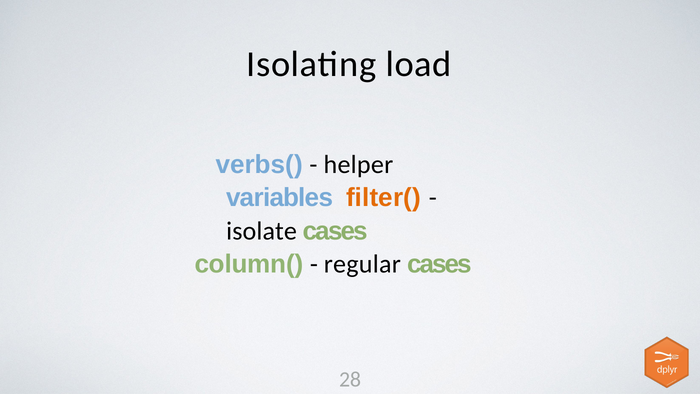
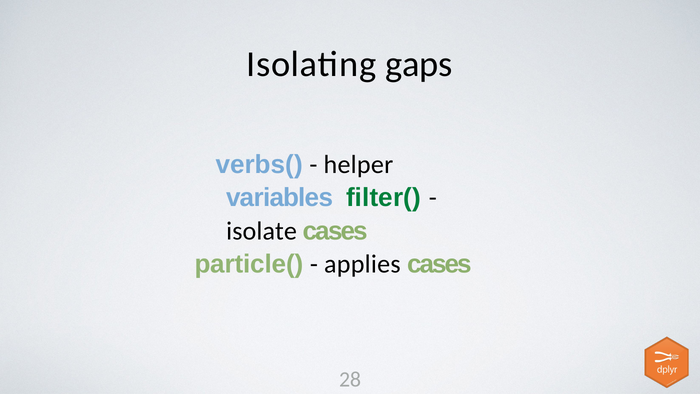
load: load -> gaps
filter( colour: orange -> green
column(: column( -> particle(
regular: regular -> applies
